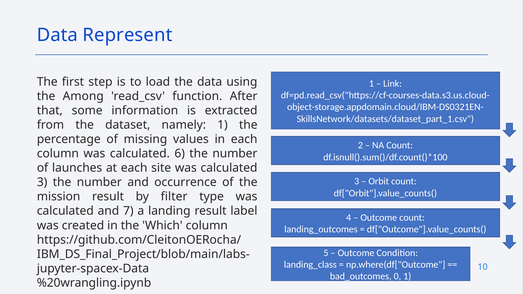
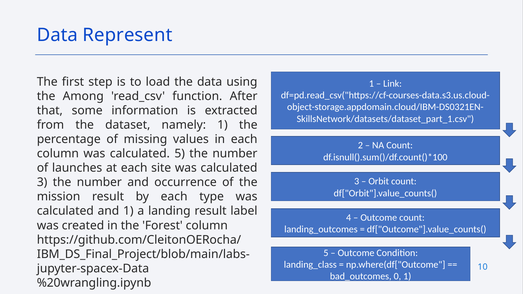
calculated 6: 6 -> 5
by filter: filter -> each
and 7: 7 -> 1
Which: Which -> Forest
